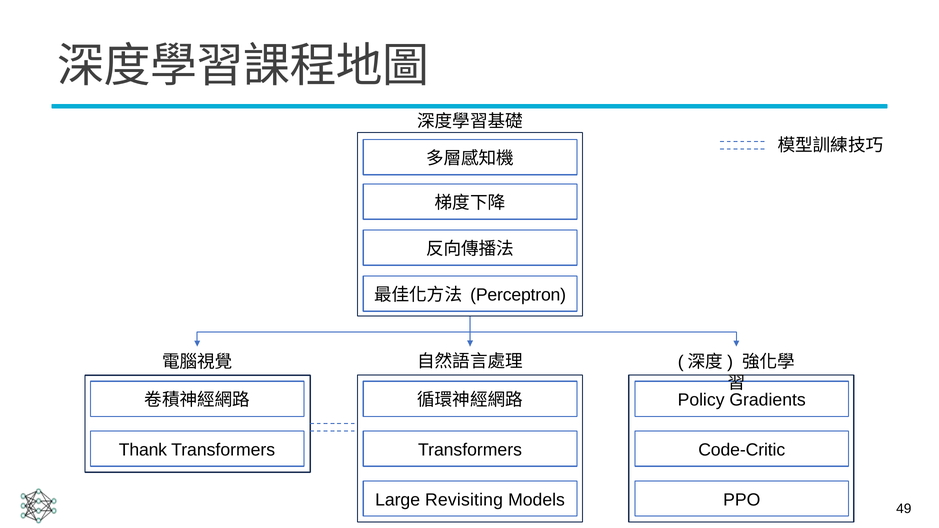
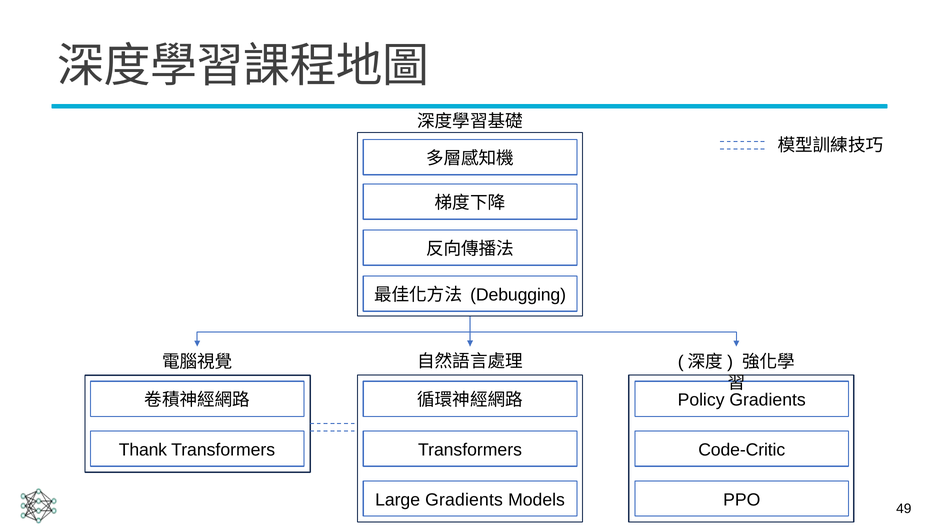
Perceptron: Perceptron -> Debugging
Large Revisiting: Revisiting -> Gradients
